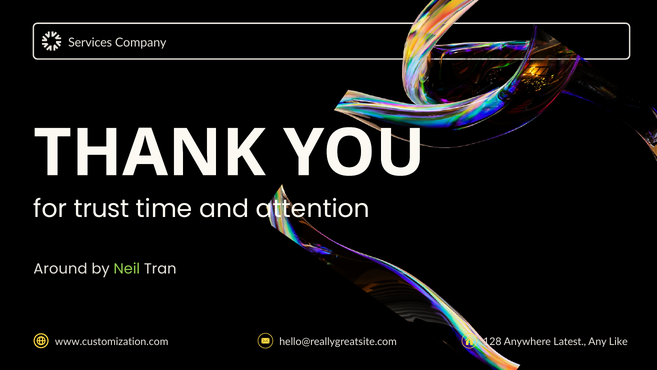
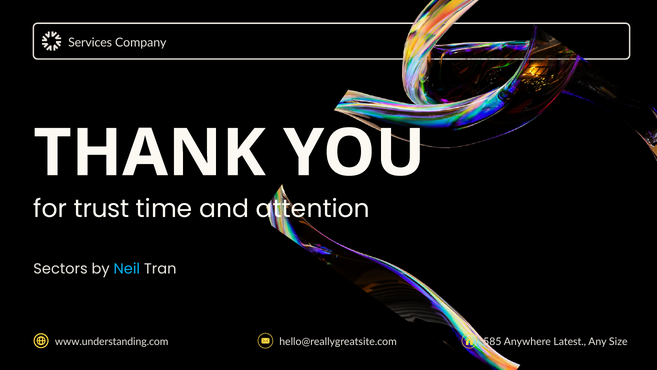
Around: Around -> Sectors
Neil colour: light green -> light blue
www.customization.com: www.customization.com -> www.understanding.com
128: 128 -> 585
Like: Like -> Size
